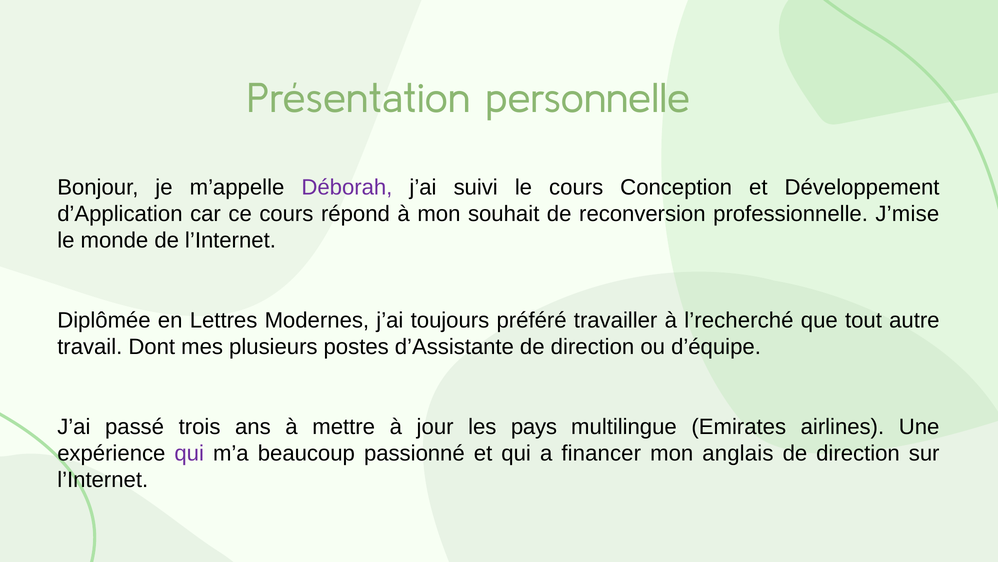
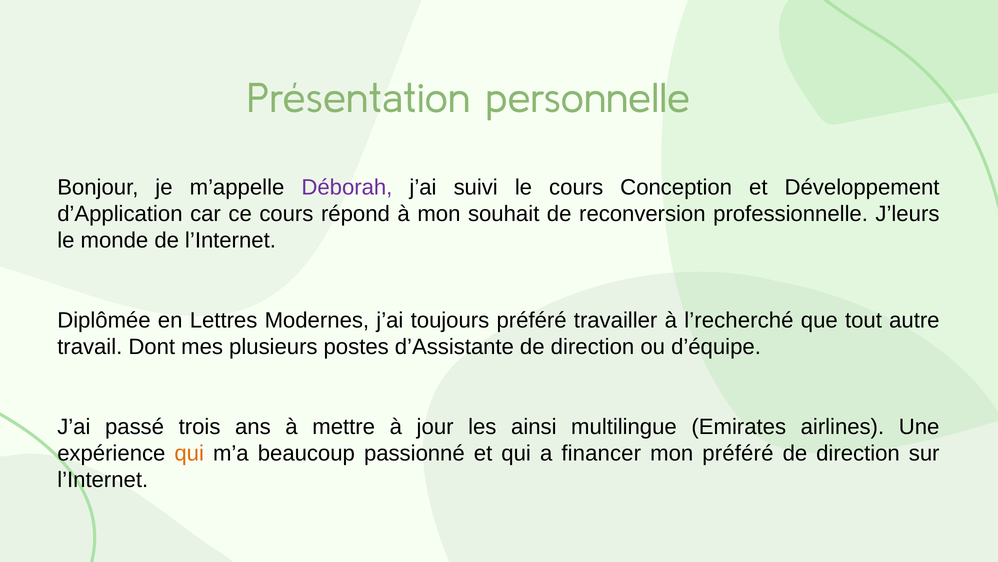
J’mise: J’mise -> J’leurs
pays: pays -> ainsi
qui at (189, 453) colour: purple -> orange
mon anglais: anglais -> préféré
